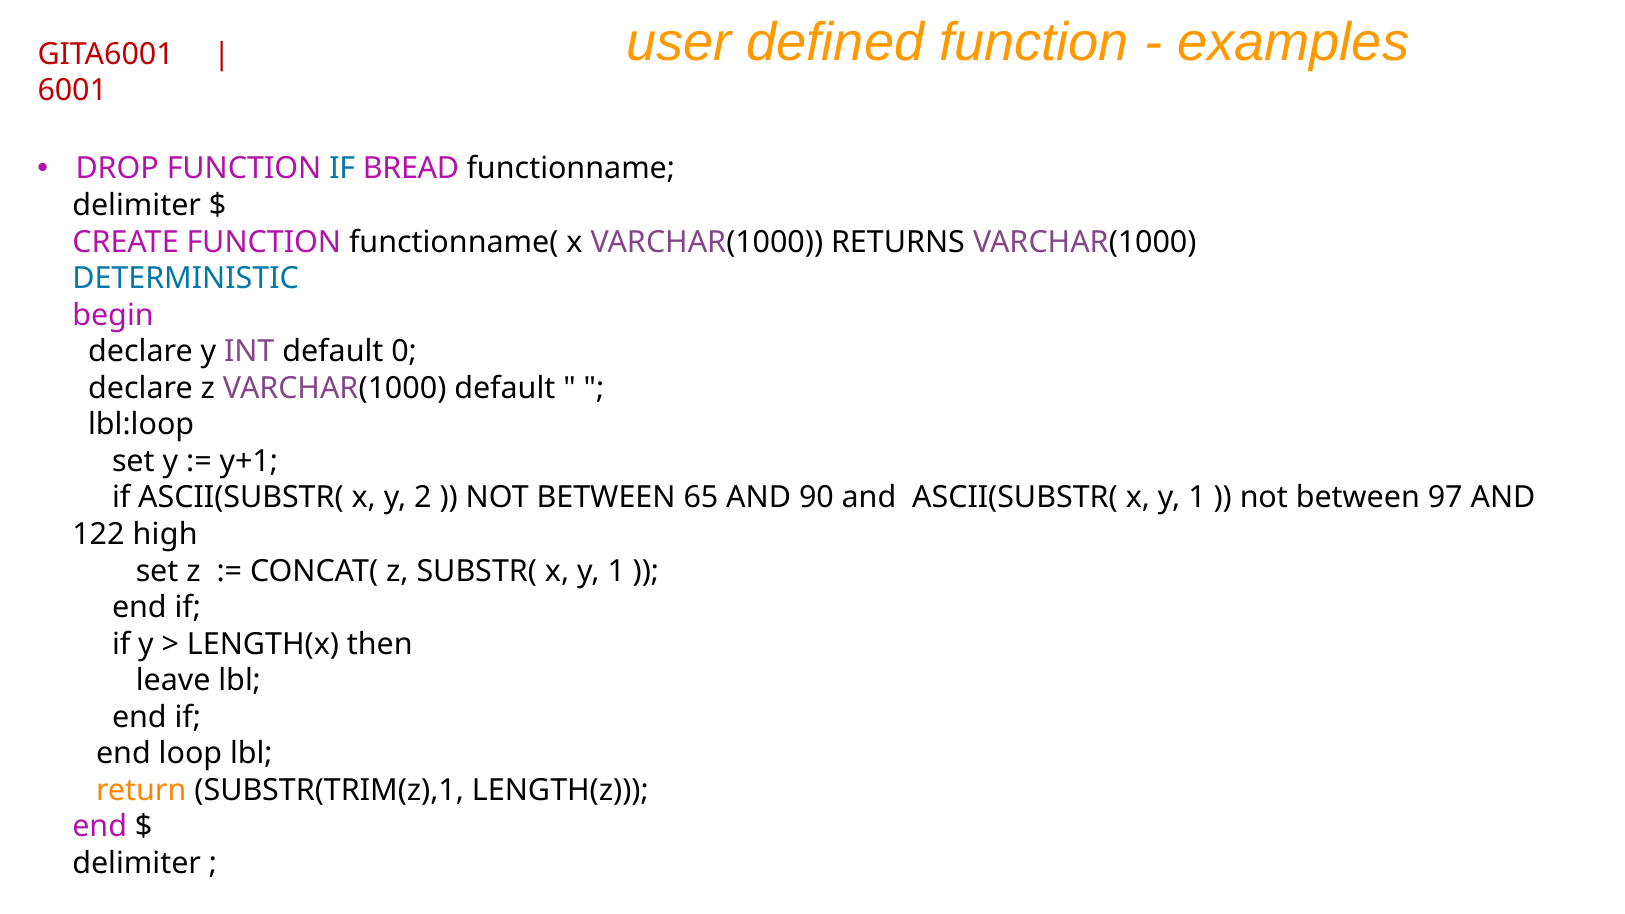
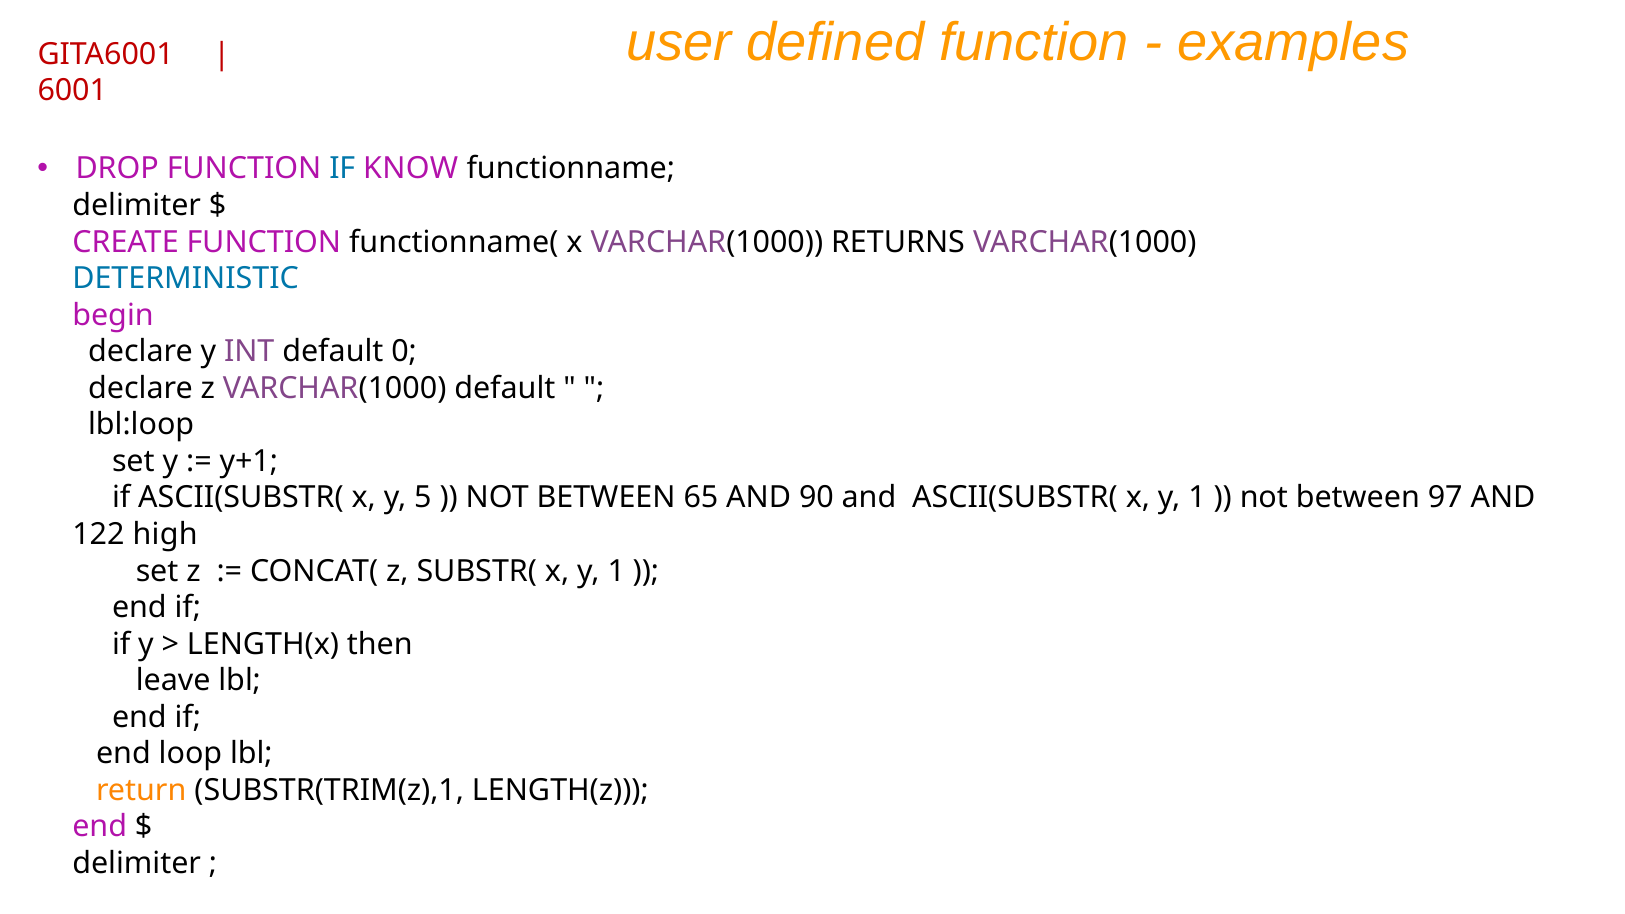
BREAD: BREAD -> KNOW
2: 2 -> 5
